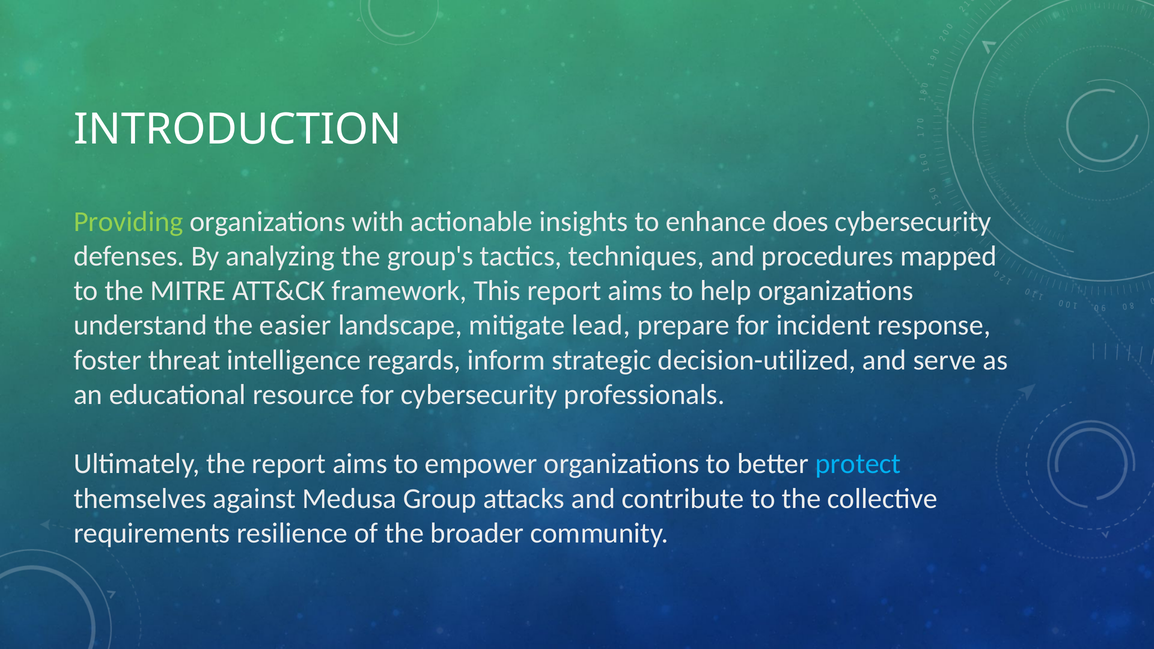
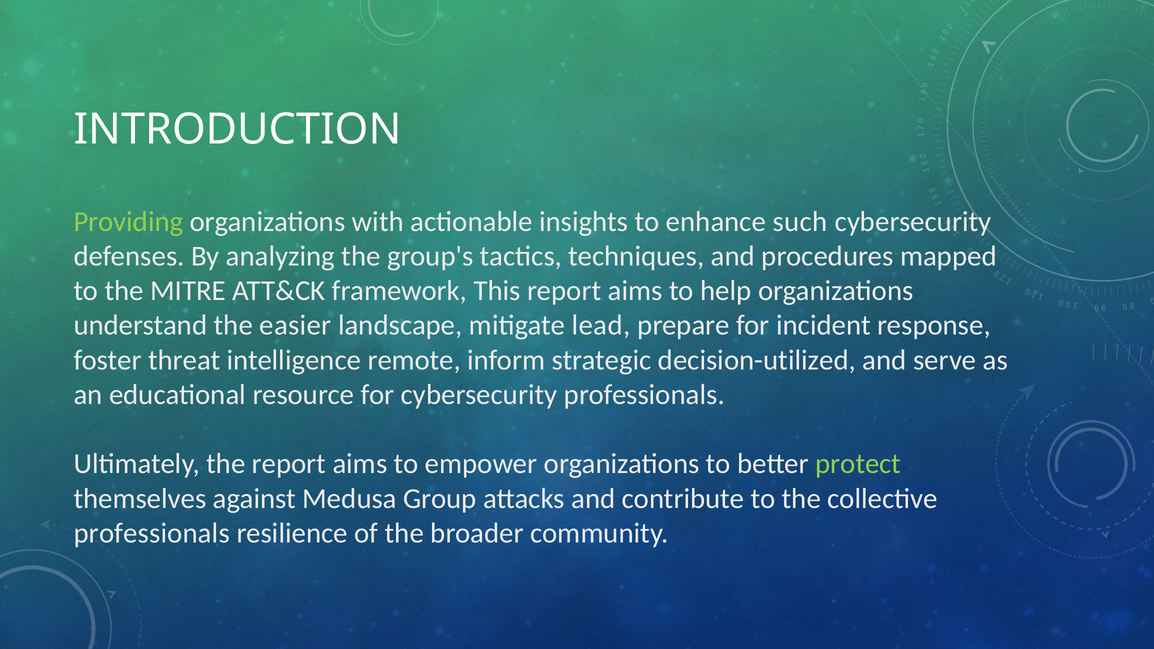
does: does -> such
regards: regards -> remote
protect colour: light blue -> light green
requirements at (152, 533): requirements -> professionals
